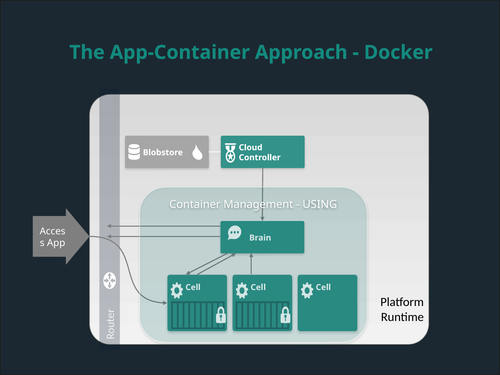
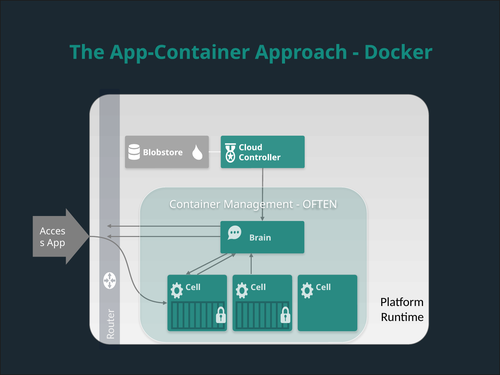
USING: USING -> OFTEN
